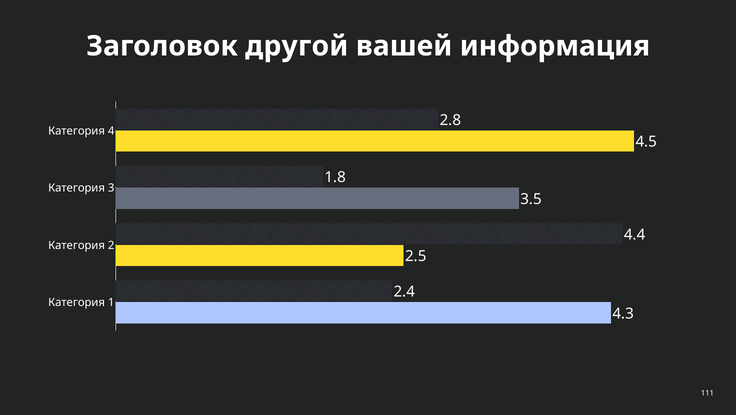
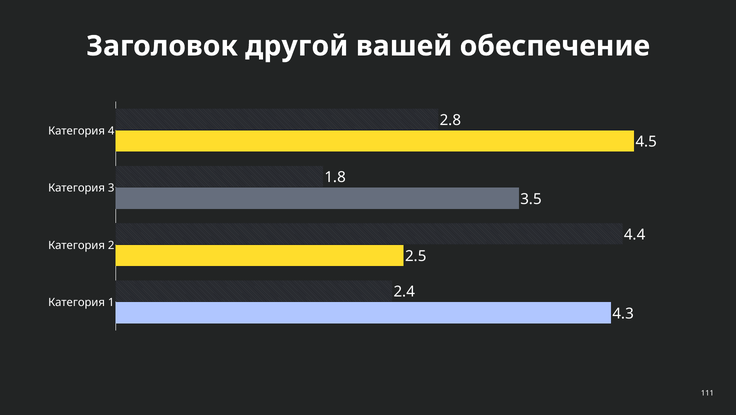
информация: информация -> обеспечение
